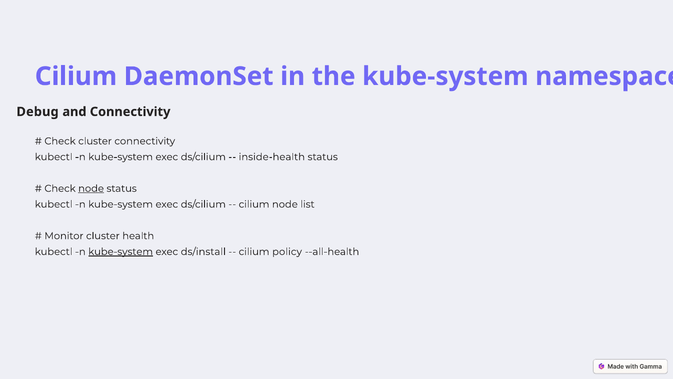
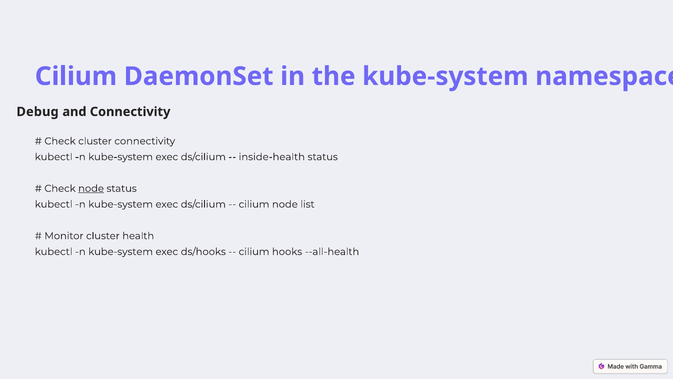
kube-system at (121, 251) underline: present -> none
ds/install: ds/install -> ds/hooks
policy: policy -> hooks
